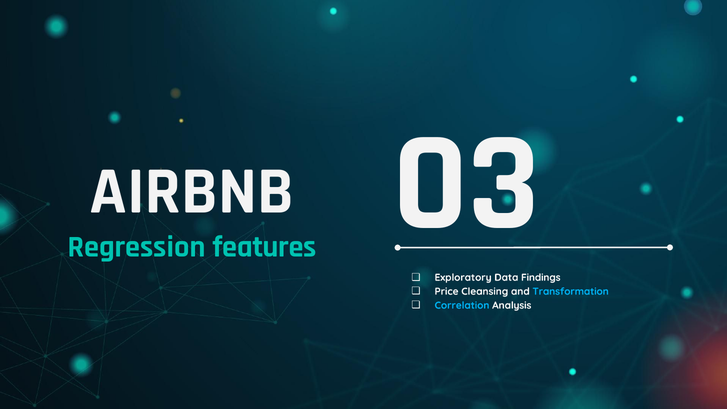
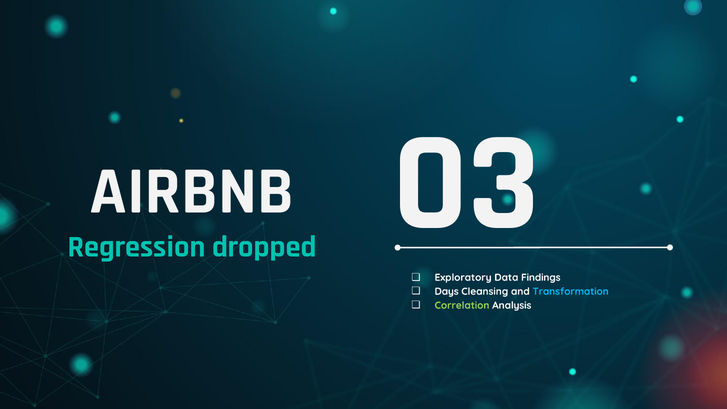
features: features -> dropped
Price: Price -> Days
Correlation colour: light blue -> light green
